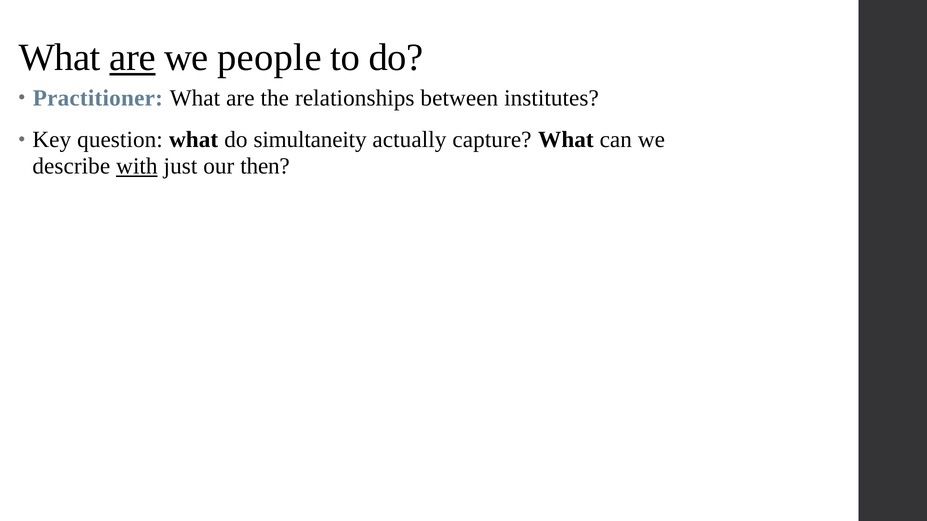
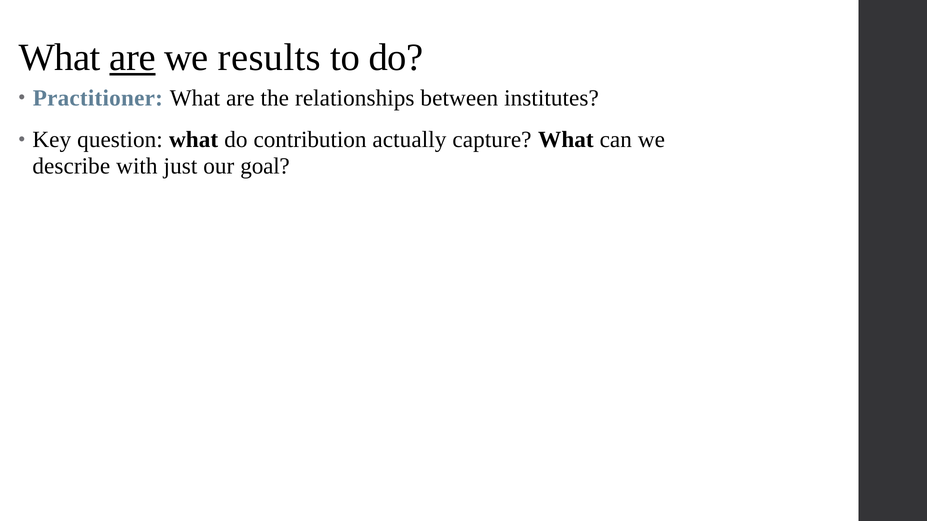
people: people -> results
simultaneity: simultaneity -> contribution
with underline: present -> none
then: then -> goal
